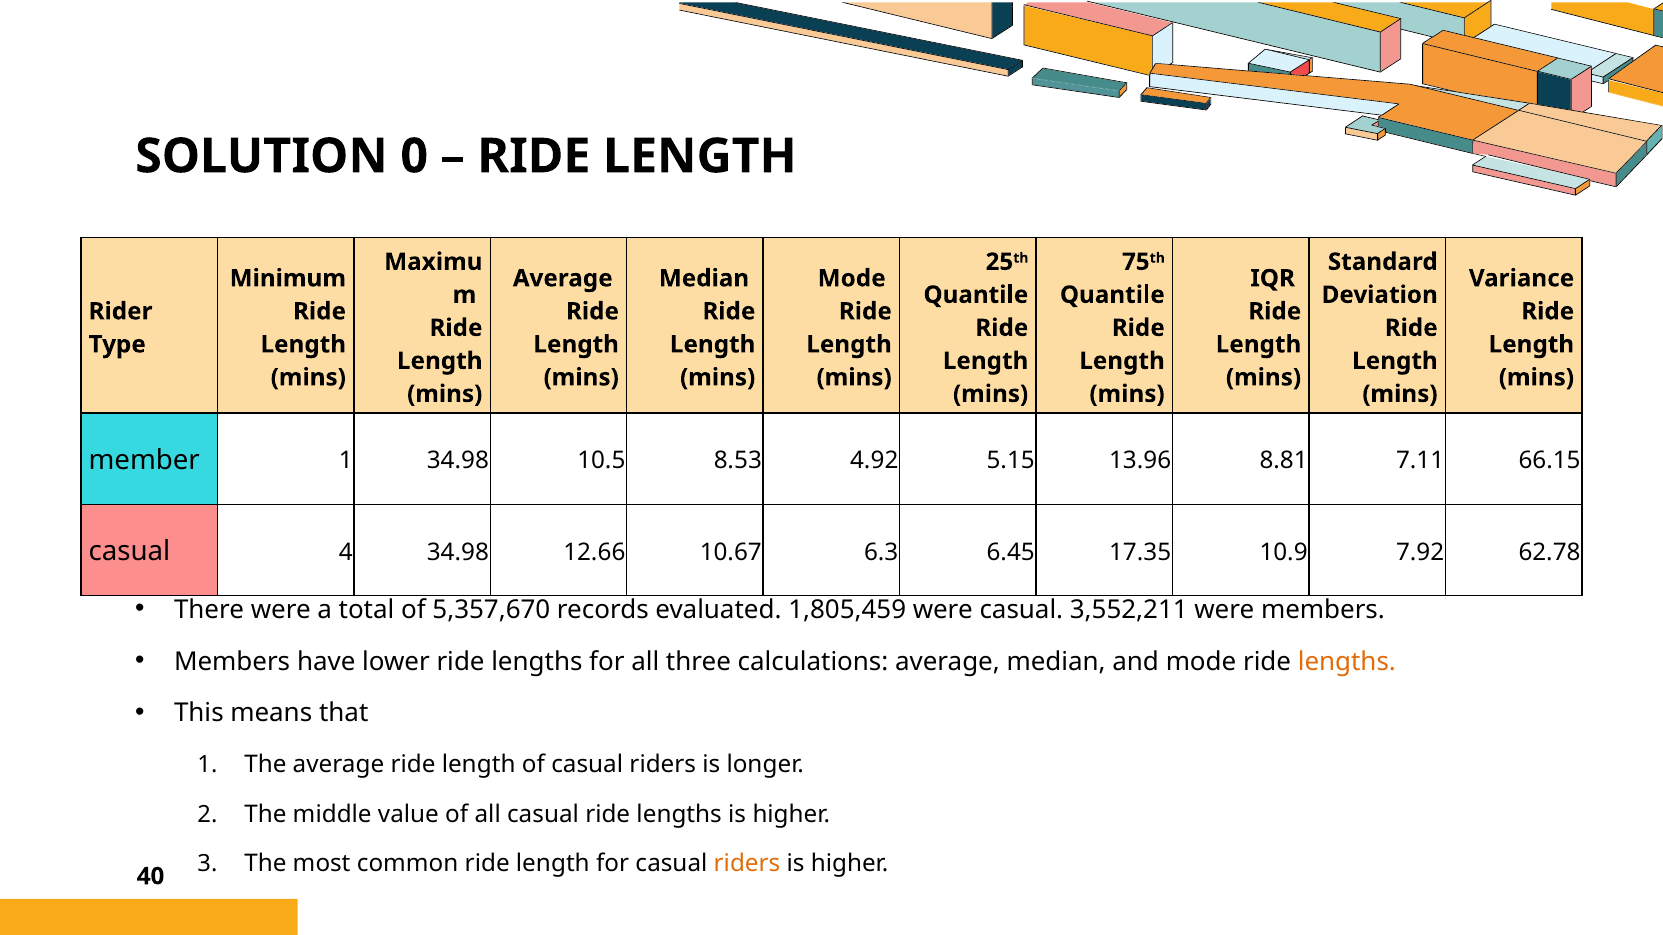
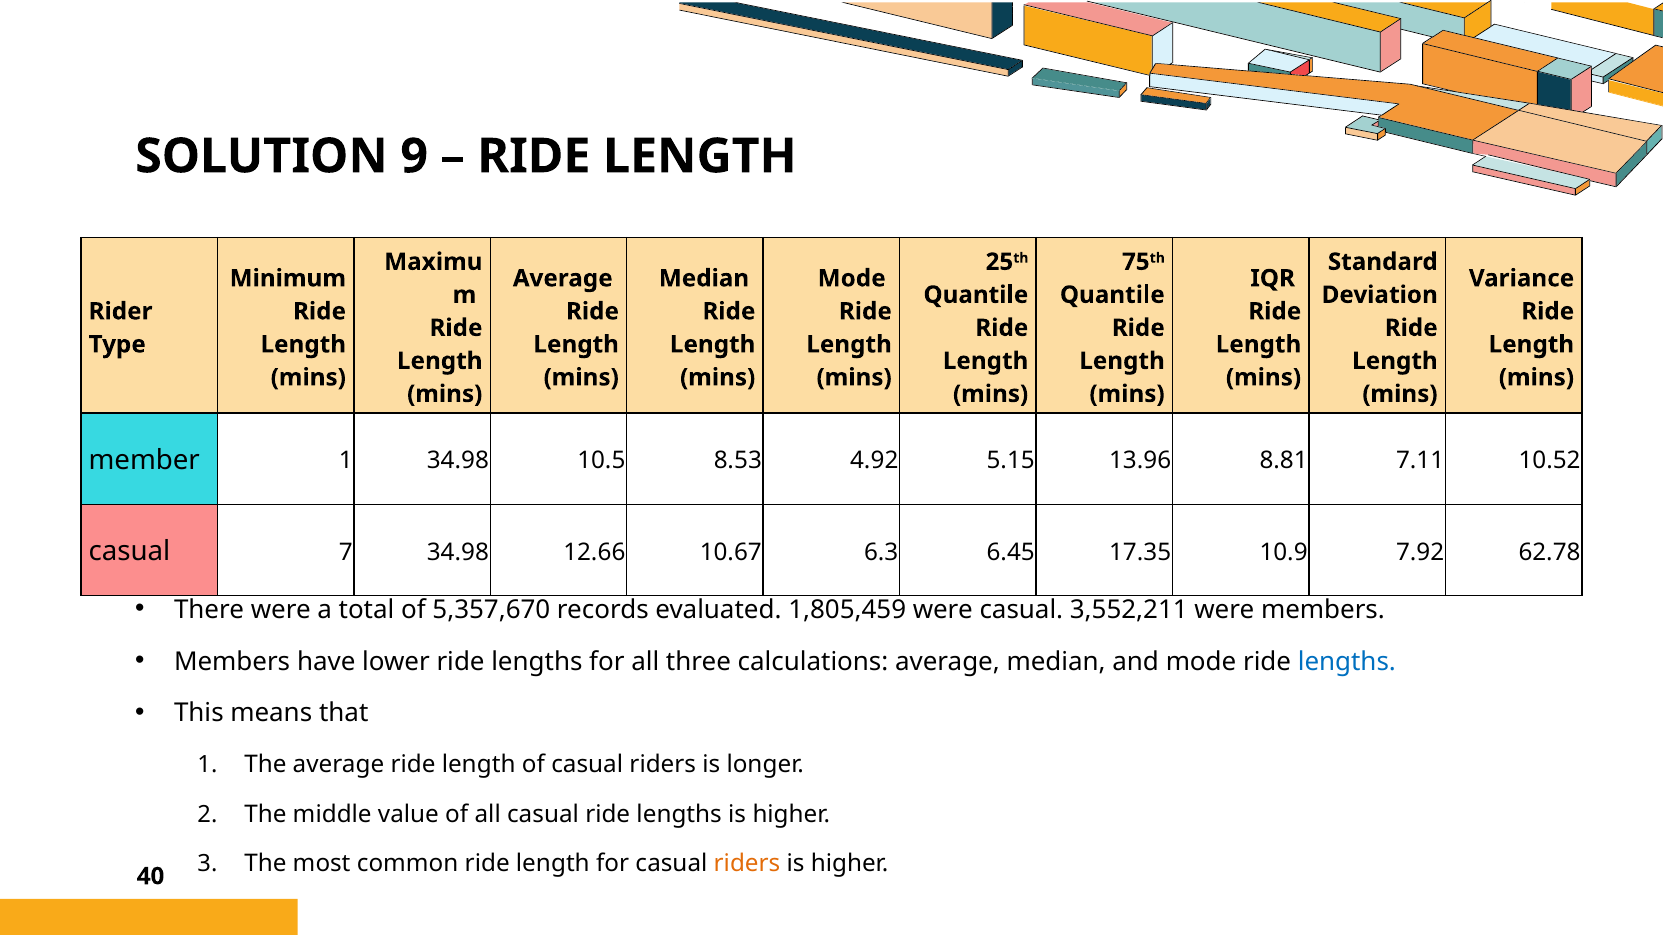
0: 0 -> 9
66.15: 66.15 -> 10.52
4: 4 -> 7
lengths at (1347, 662) colour: orange -> blue
